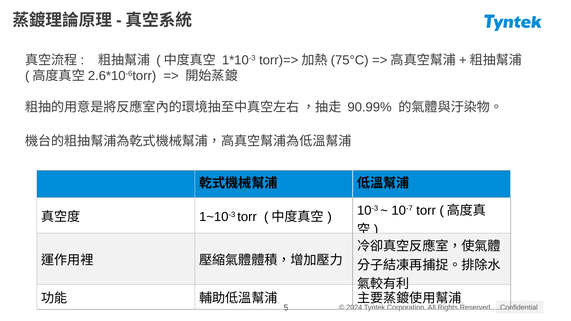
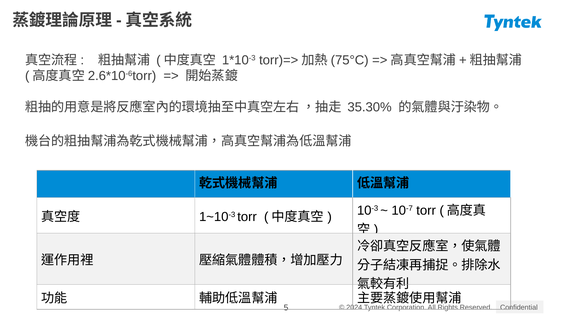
90.99%: 90.99% -> 35.30%
